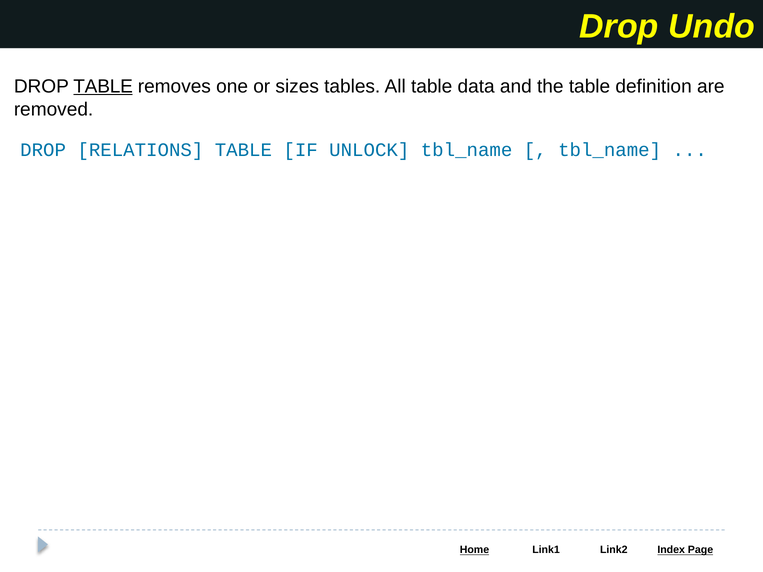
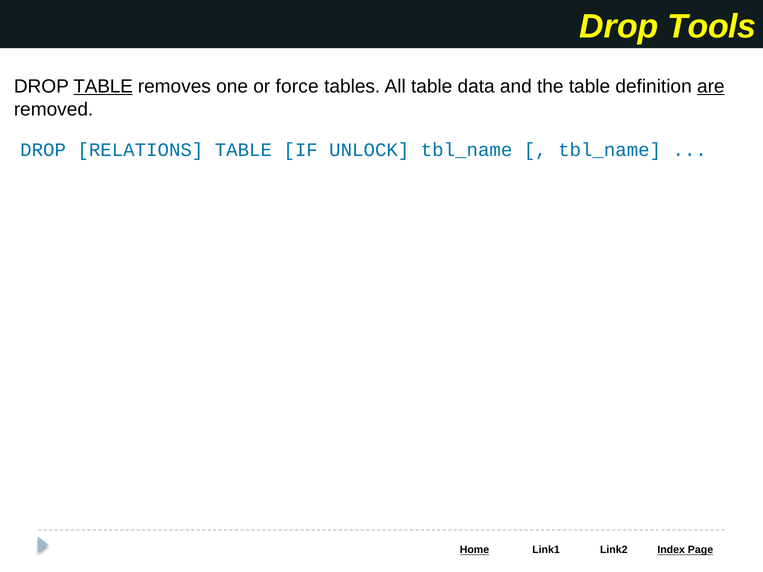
Undo: Undo -> Tools
sizes: sizes -> force
are underline: none -> present
